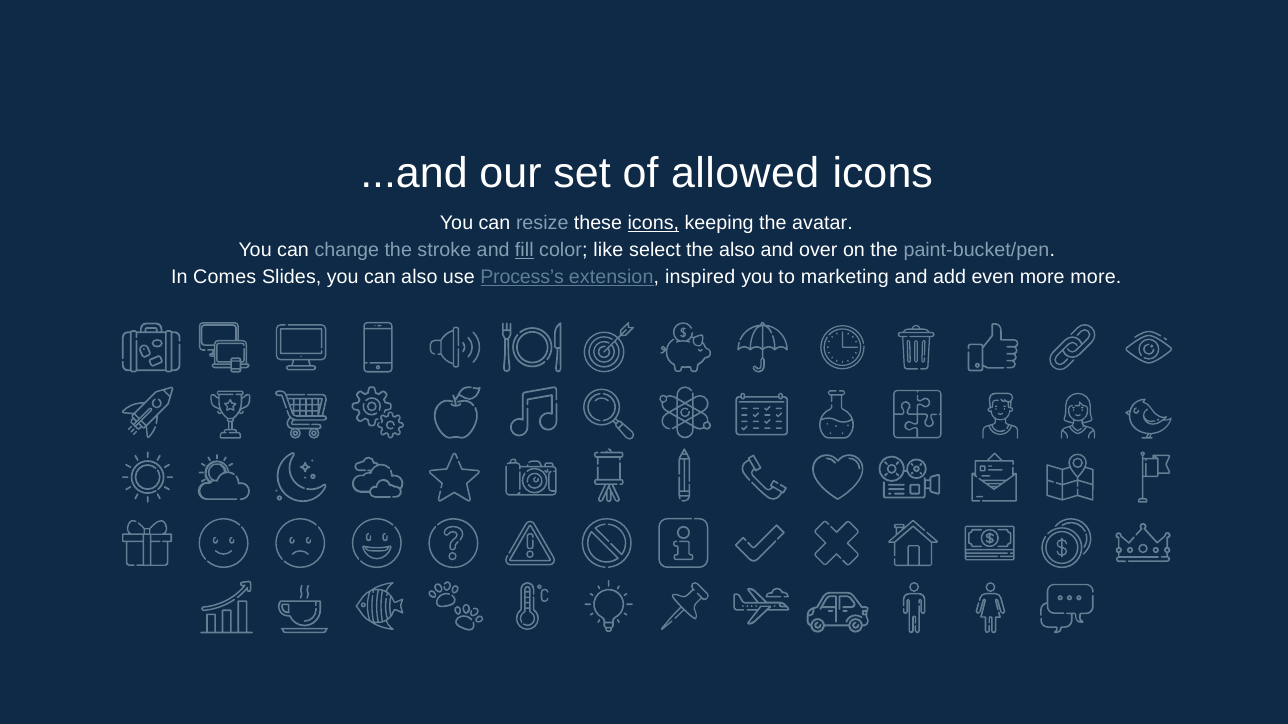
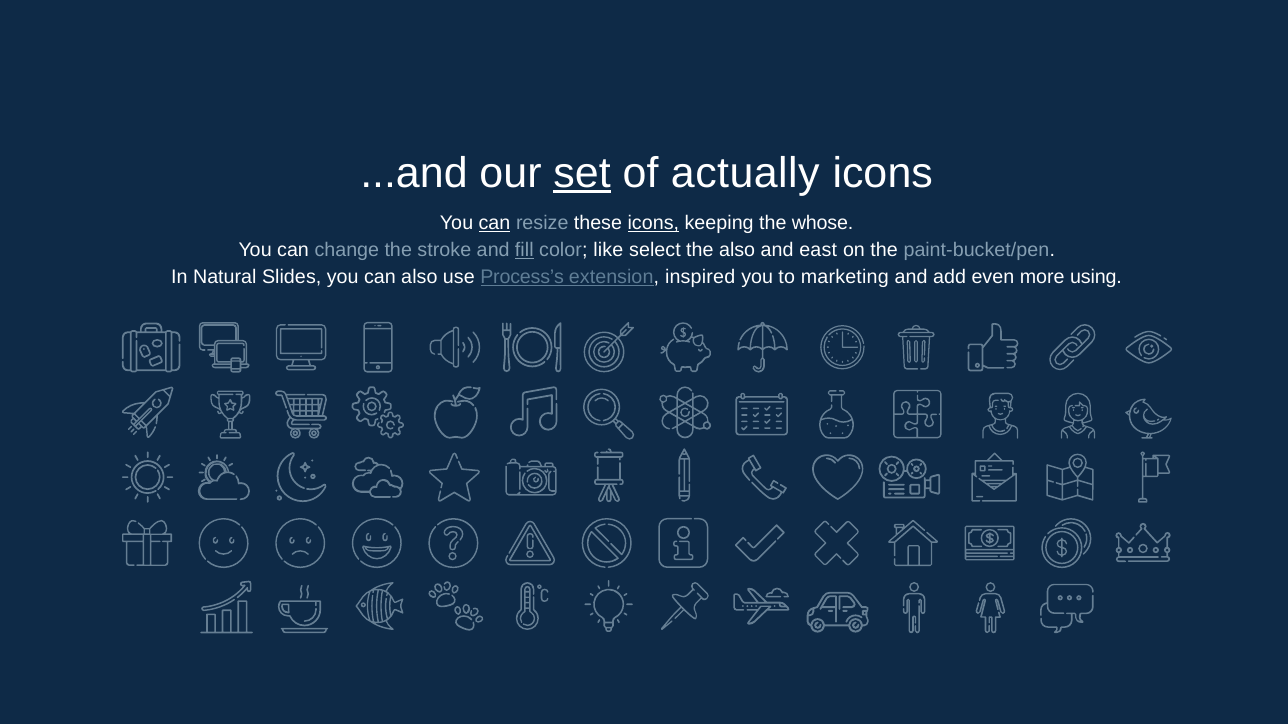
set underline: none -> present
allowed: allowed -> actually
can at (494, 223) underline: none -> present
avatar: avatar -> whose
over: over -> east
Comes: Comes -> Natural
more more: more -> using
